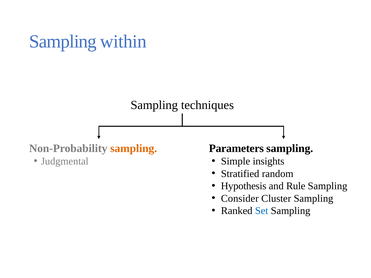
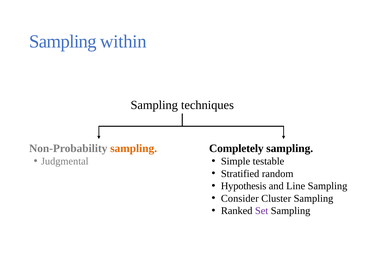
Parameters: Parameters -> Completely
insights: insights -> testable
Rule: Rule -> Line
Set colour: blue -> purple
